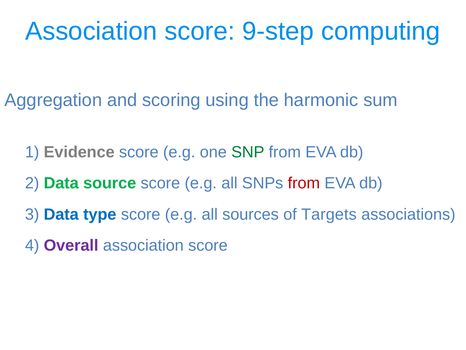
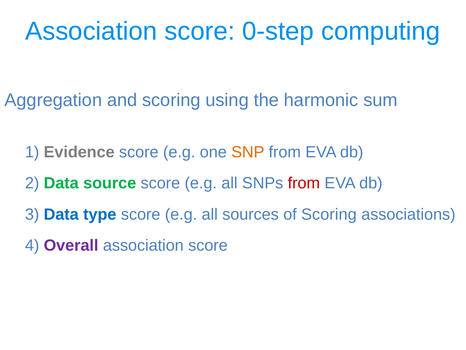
9-step: 9-step -> 0-step
SNP colour: green -> orange
of Targets: Targets -> Scoring
